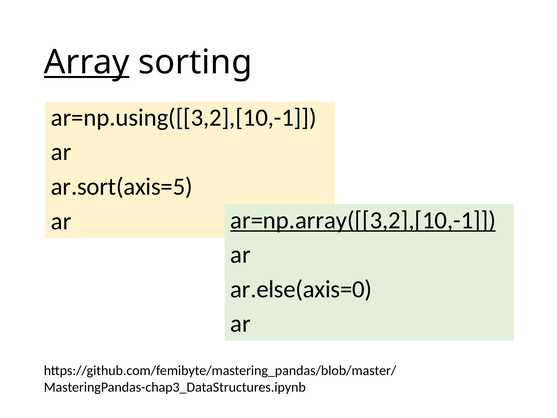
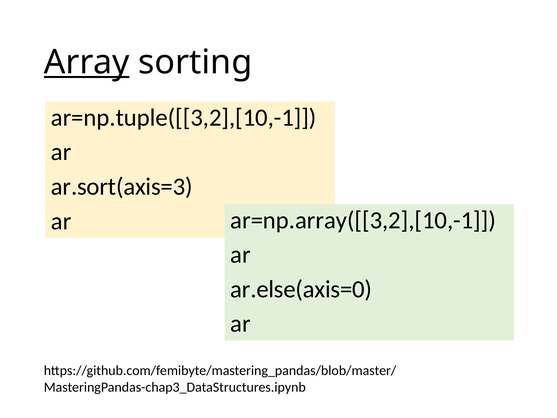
ar=np.using([[3,2],[10,-1: ar=np.using([[3,2],[10,-1 -> ar=np.tuple([[3,2],[10,-1
ar.sort(axis=5: ar.sort(axis=5 -> ar.sort(axis=3
ar=np.array([[3,2],[10,-1 underline: present -> none
